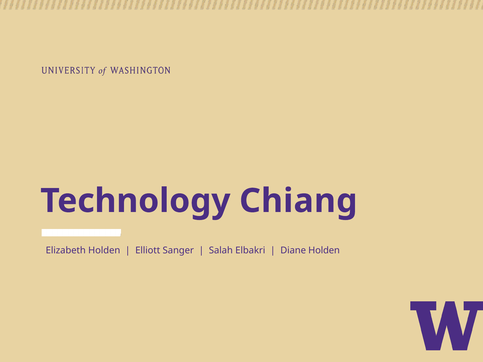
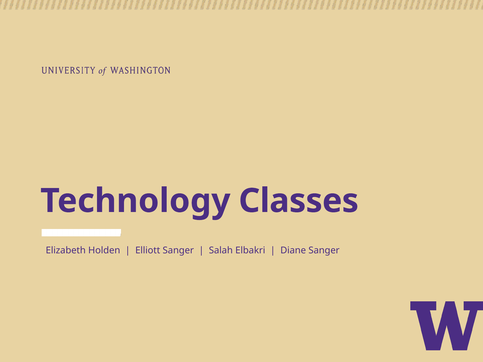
Chiang: Chiang -> Classes
Diane Holden: Holden -> Sanger
